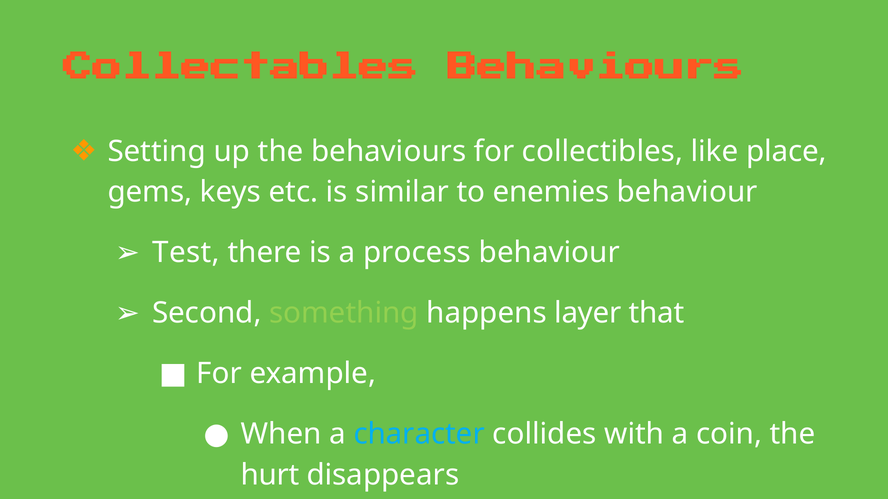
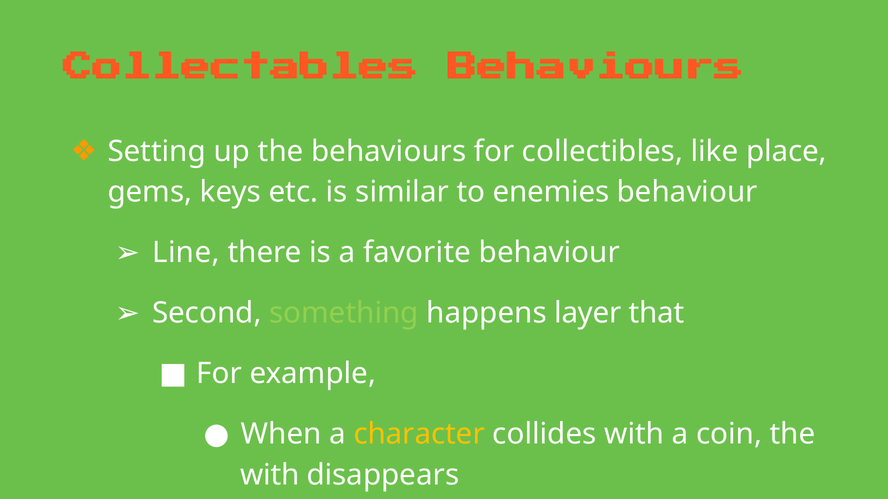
Test: Test -> Line
process: process -> favorite
character colour: light blue -> yellow
hurt at (270, 475): hurt -> with
